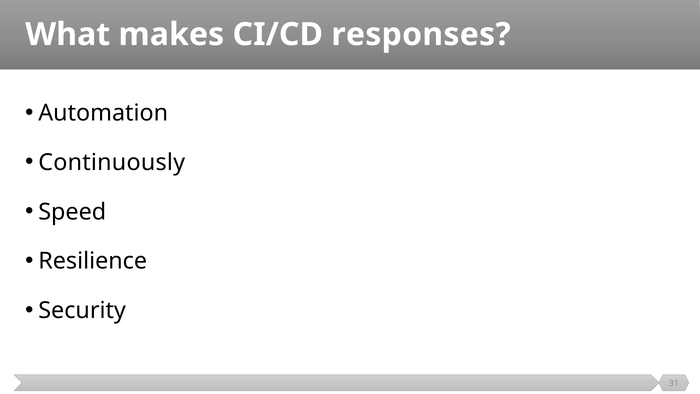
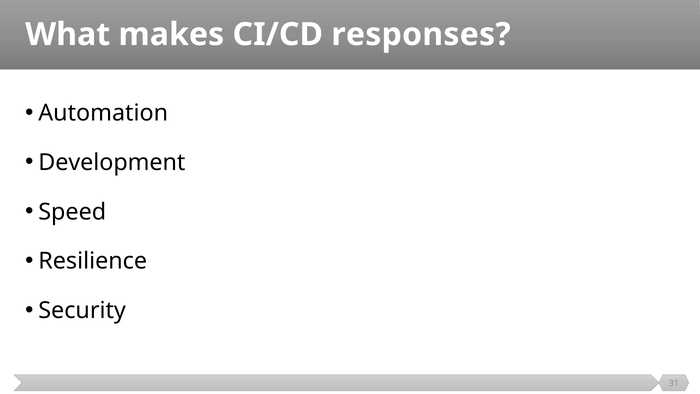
Continuously: Continuously -> Development
